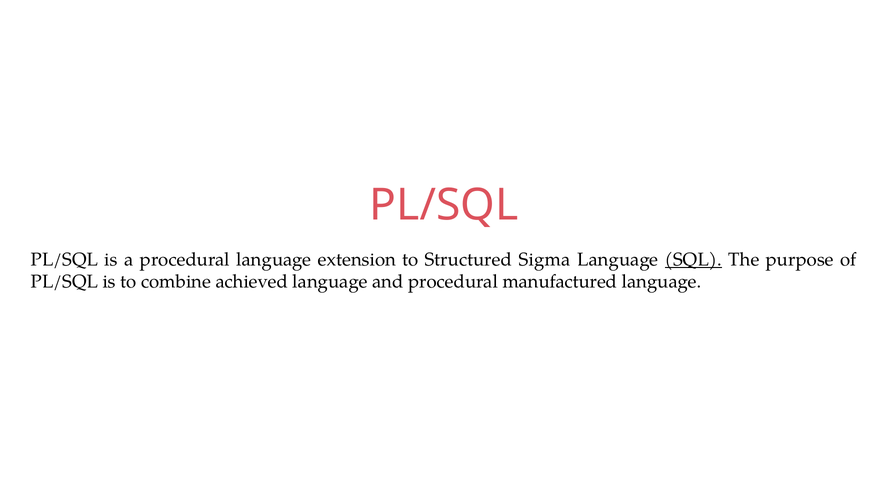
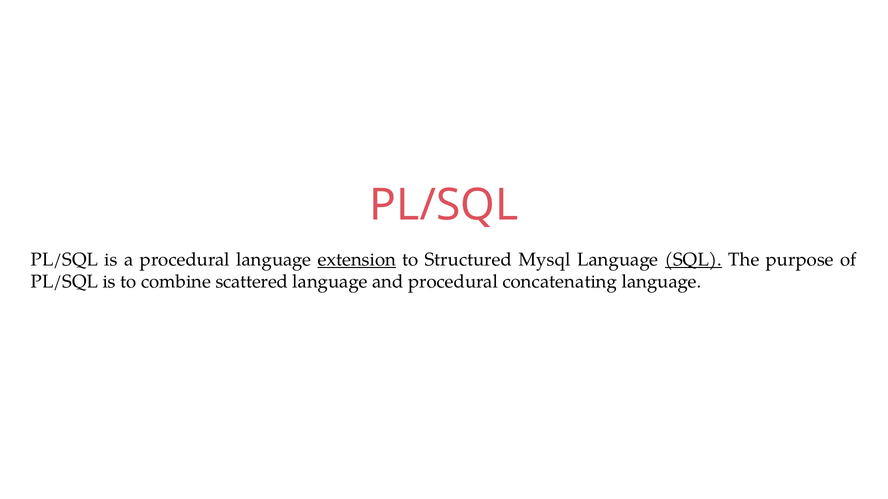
extension underline: none -> present
Sigma: Sigma -> Mysql
achieved: achieved -> scattered
manufactured: manufactured -> concatenating
